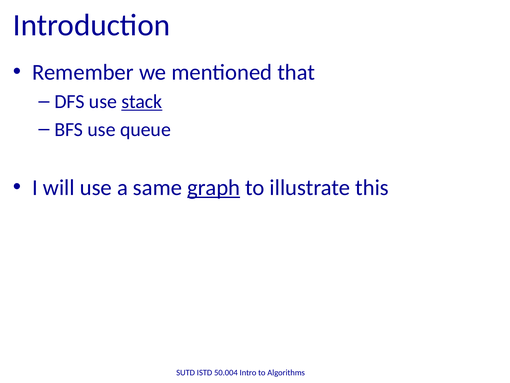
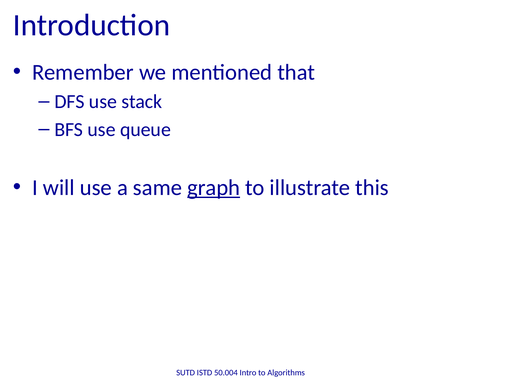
stack underline: present -> none
